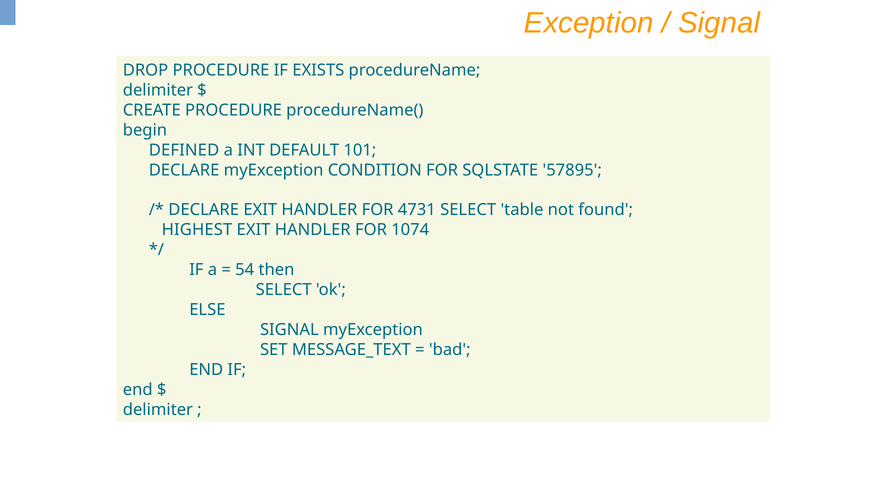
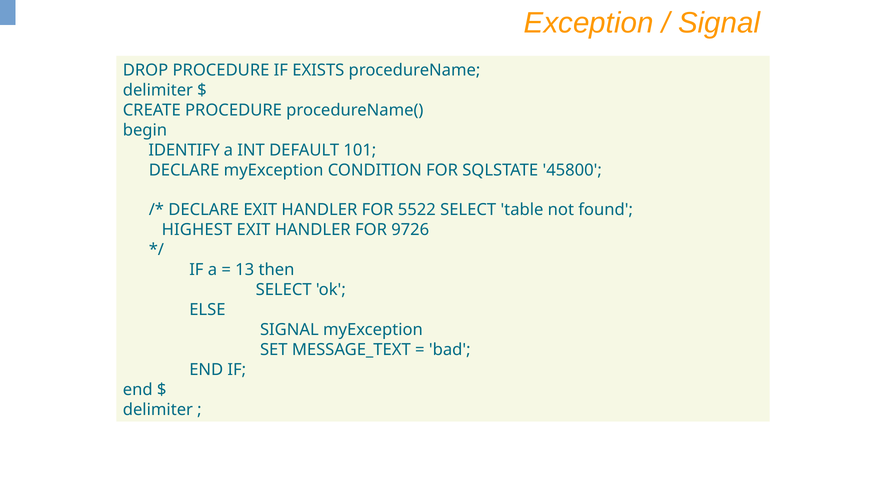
DEFINED: DEFINED -> IDENTIFY
57895: 57895 -> 45800
4731: 4731 -> 5522
1074: 1074 -> 9726
54: 54 -> 13
